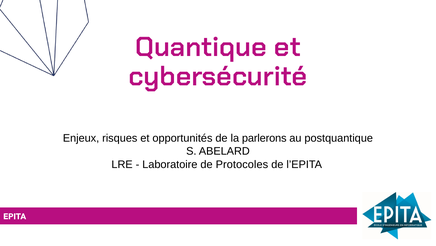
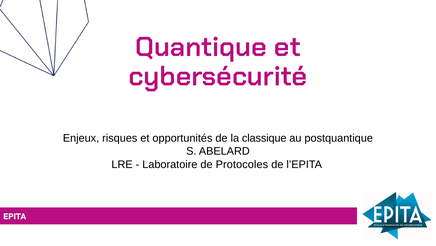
parlerons: parlerons -> classique
